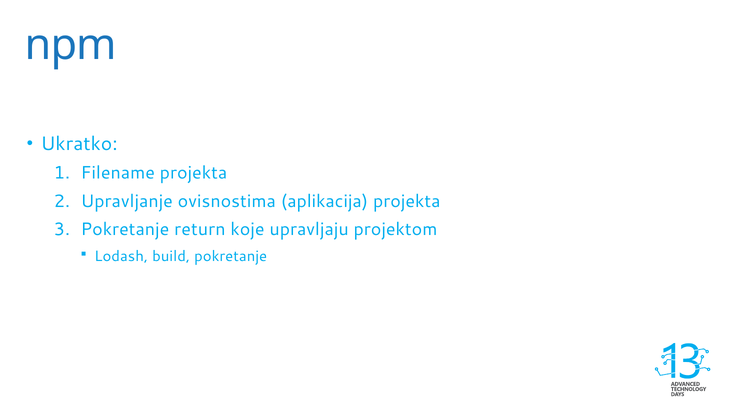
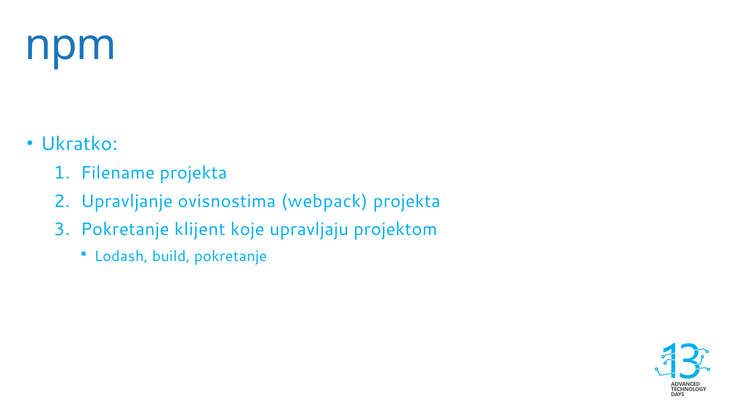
aplikacija: aplikacija -> webpack
return: return -> klijent
